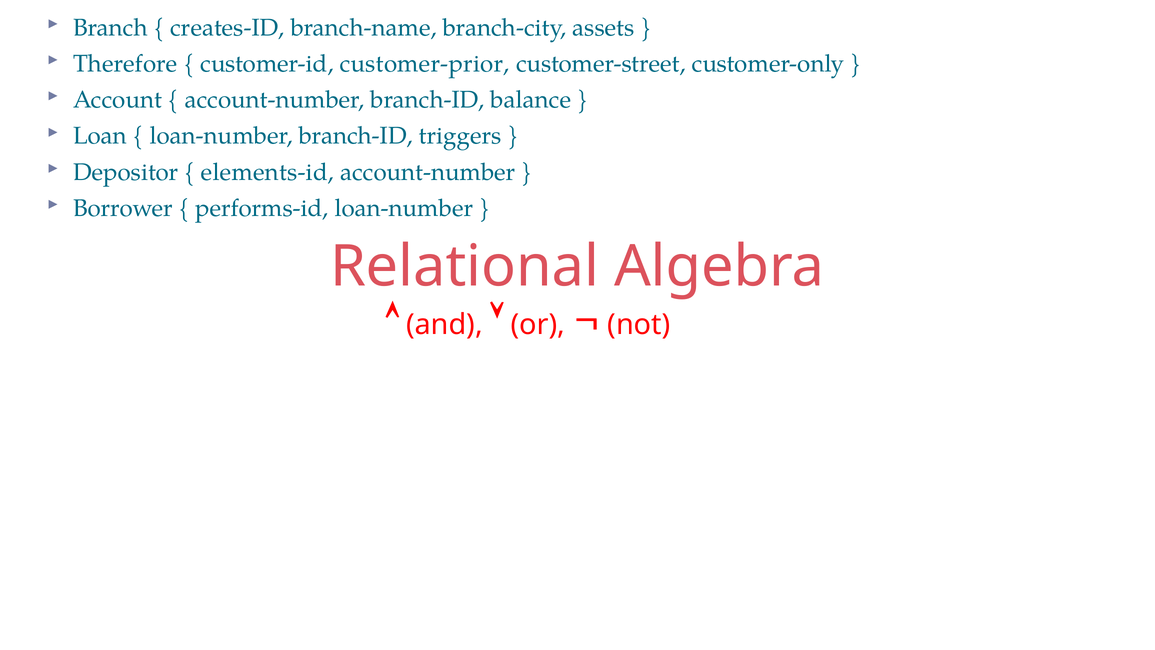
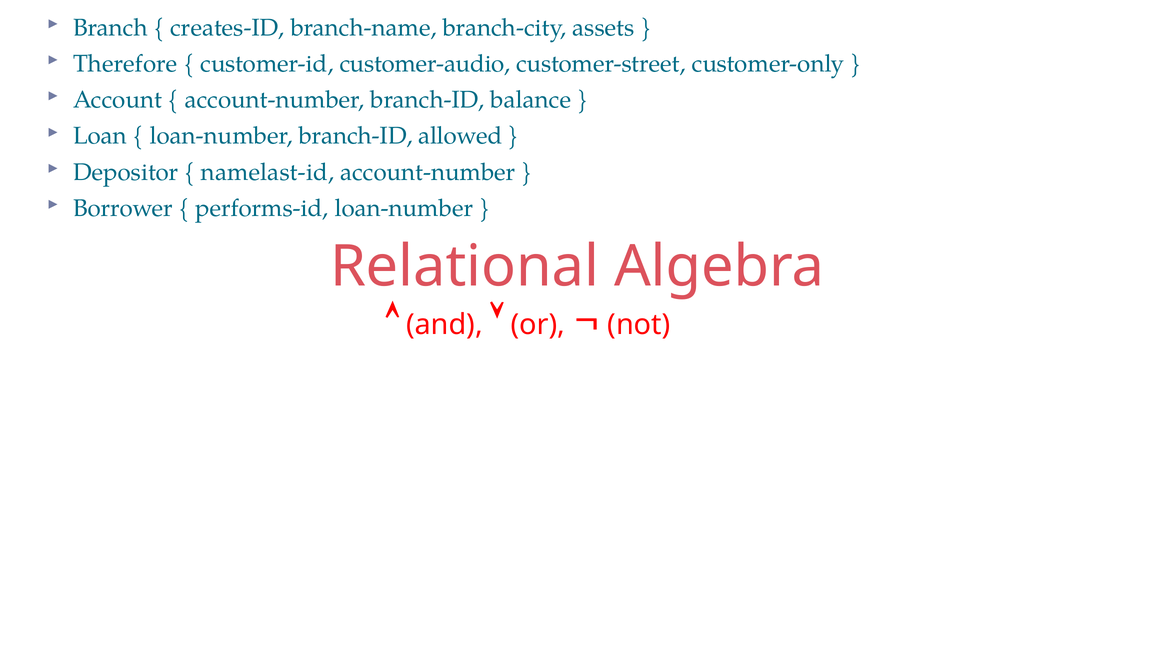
customer-prior: customer-prior -> customer-audio
triggers: triggers -> allowed
elements-id: elements-id -> namelast-id
